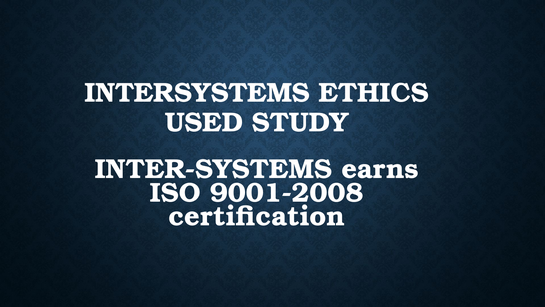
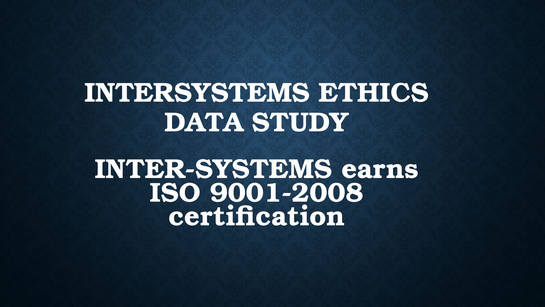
USED: USED -> DATA
